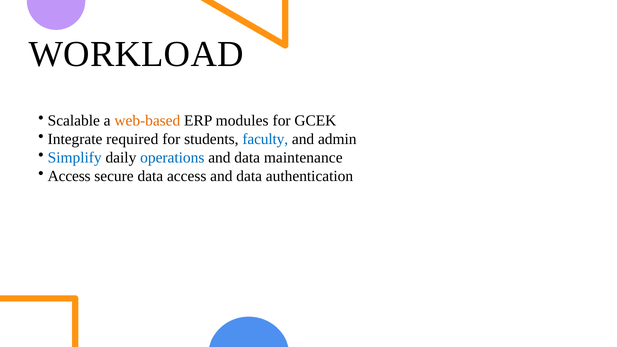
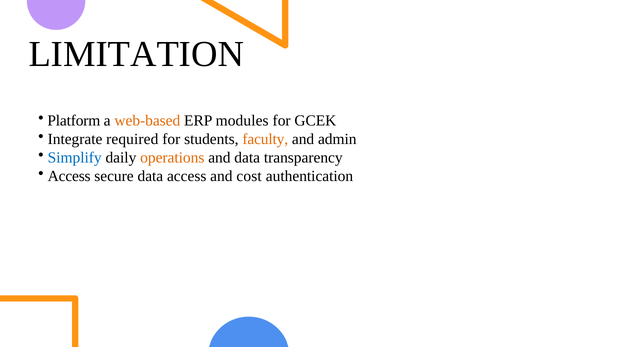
WORKLOAD: WORKLOAD -> LIMITATION
Scalable: Scalable -> Platform
faculty colour: blue -> orange
operations colour: blue -> orange
maintenance: maintenance -> transparency
access and data: data -> cost
